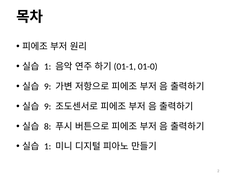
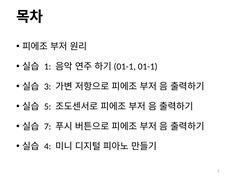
01-0: 01-0 -> 01-1
9 at (48, 86): 9 -> 3
9 at (48, 106): 9 -> 5
8: 8 -> 7
1 at (48, 146): 1 -> 4
